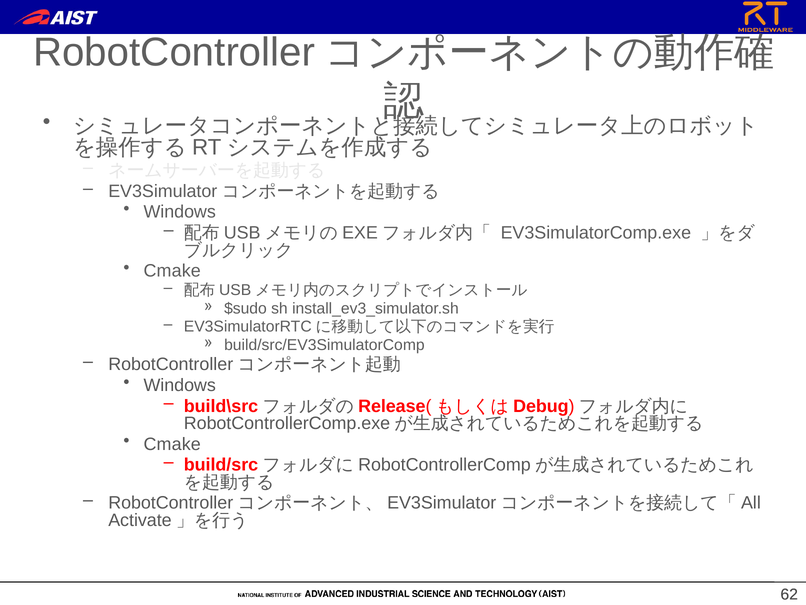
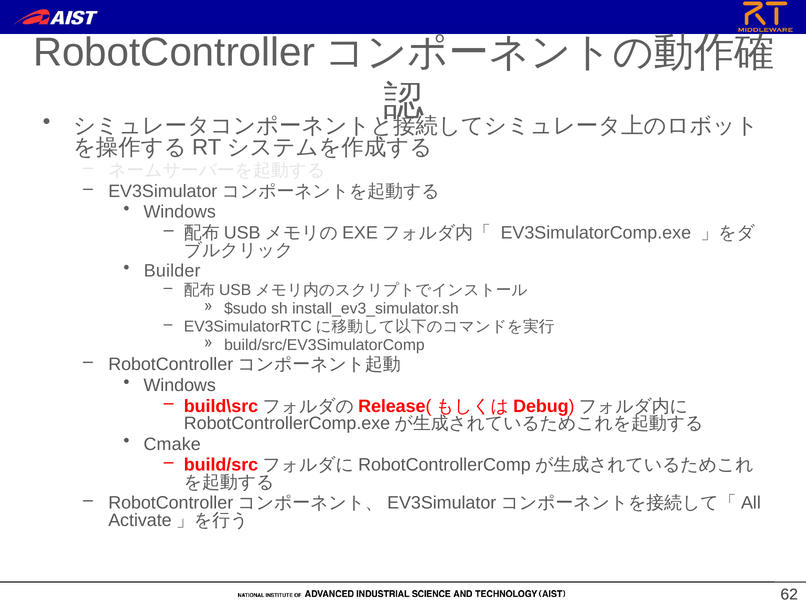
Cmake at (172, 271): Cmake -> Builder
